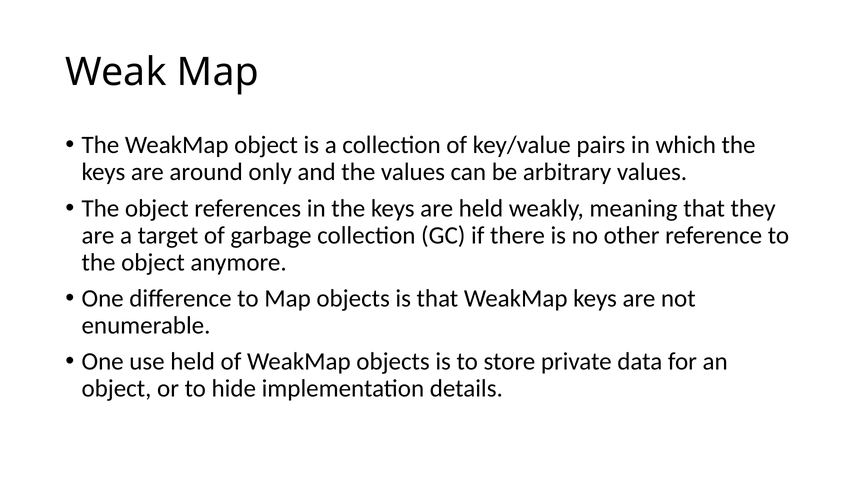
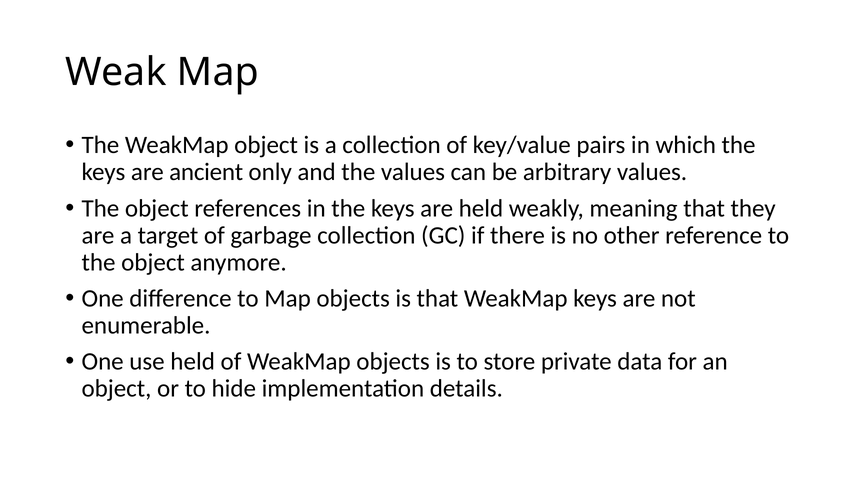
around: around -> ancient
